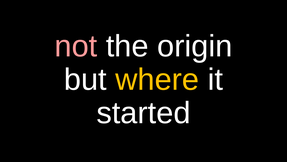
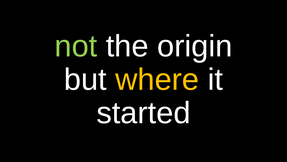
not colour: pink -> light green
